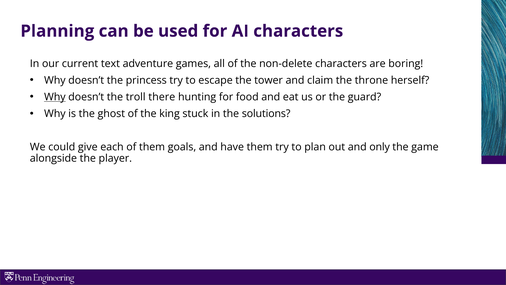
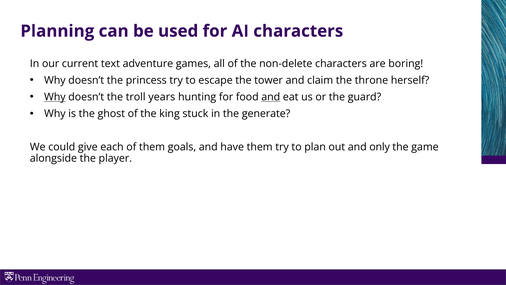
there: there -> years
and at (271, 97) underline: none -> present
solutions: solutions -> generate
